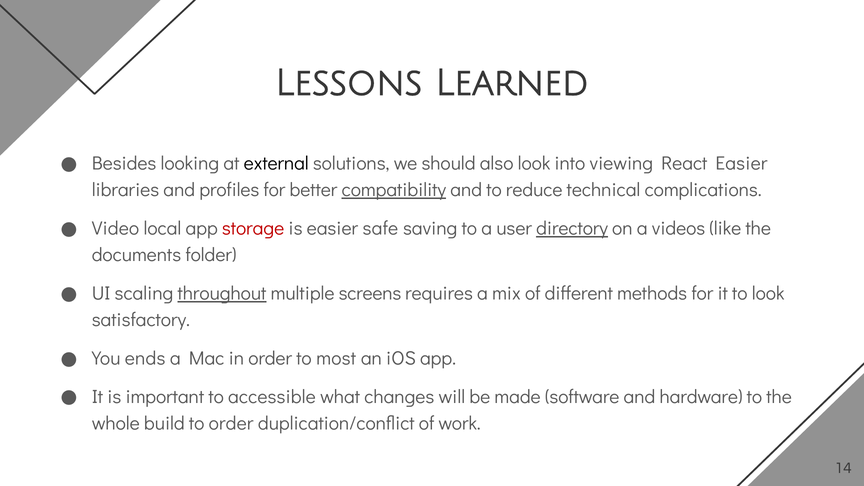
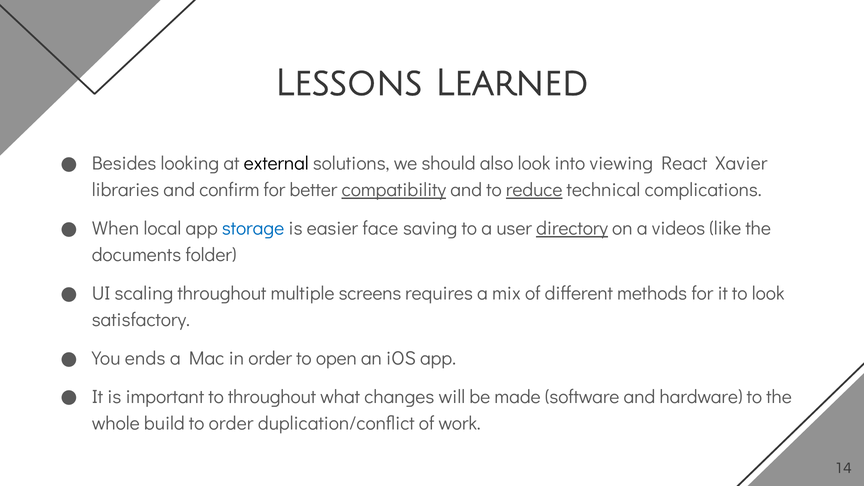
React Easier: Easier -> Xavier
profiles: profiles -> confirm
reduce underline: none -> present
Video: Video -> When
storage colour: red -> blue
safe: safe -> face
throughout at (222, 293) underline: present -> none
most: most -> open
to accessible: accessible -> throughout
